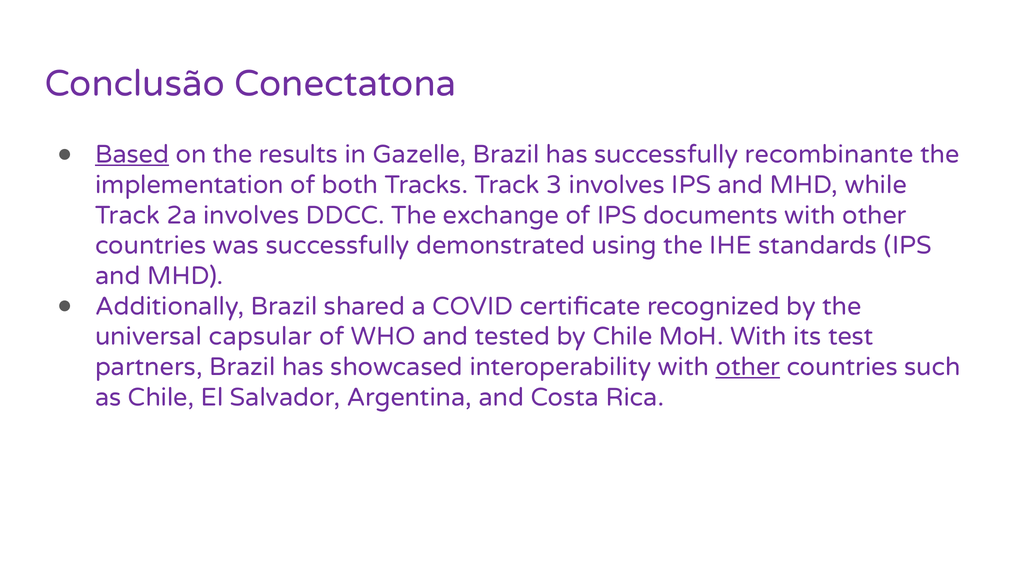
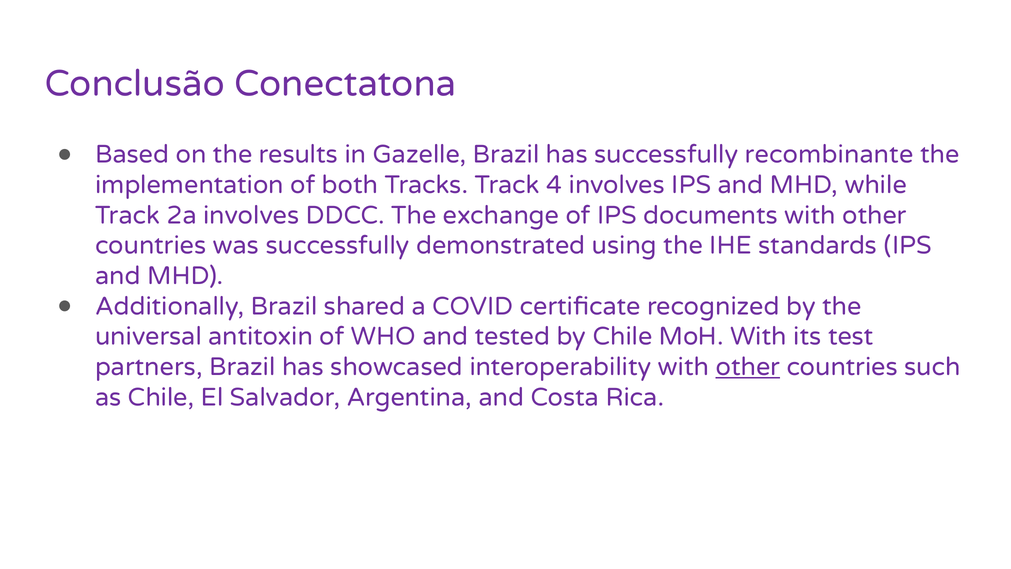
Based underline: present -> none
3: 3 -> 4
capsular: capsular -> antitoxin
